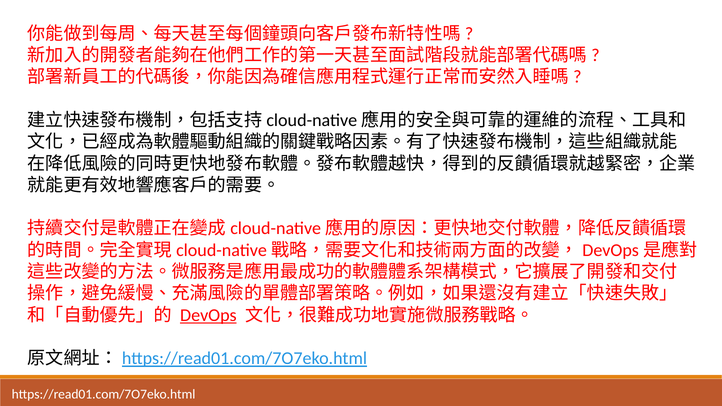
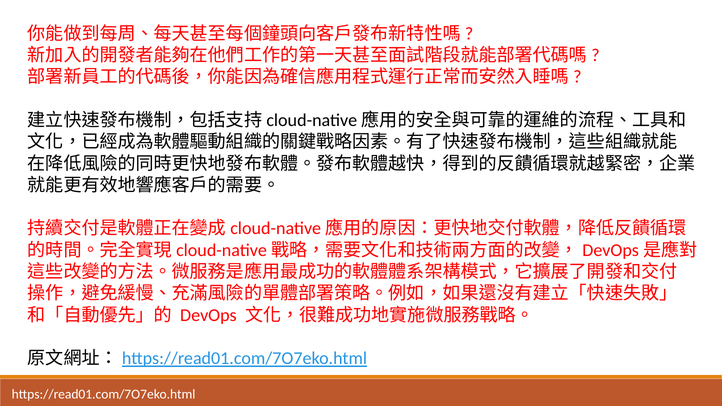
DevOps underline: present -> none
